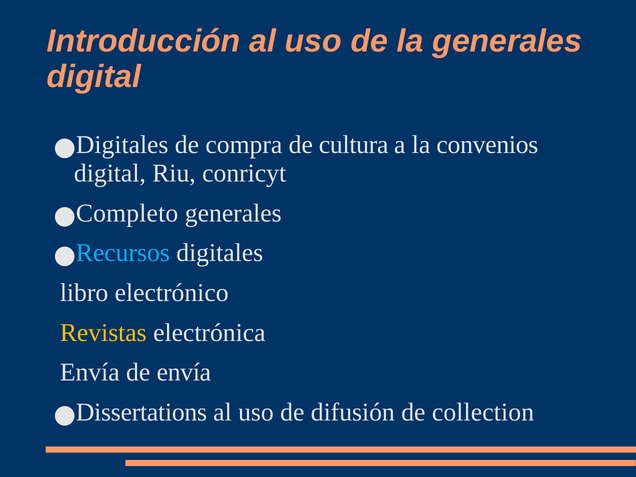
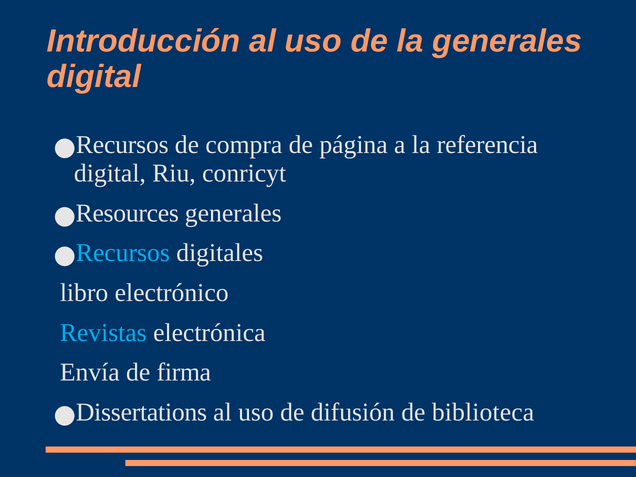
Digitales at (122, 145): Digitales -> Recursos
cultura: cultura -> página
convenios: convenios -> referencia
Completo: Completo -> Resources
Revistas colour: yellow -> light blue
de envía: envía -> firma
collection: collection -> biblioteca
